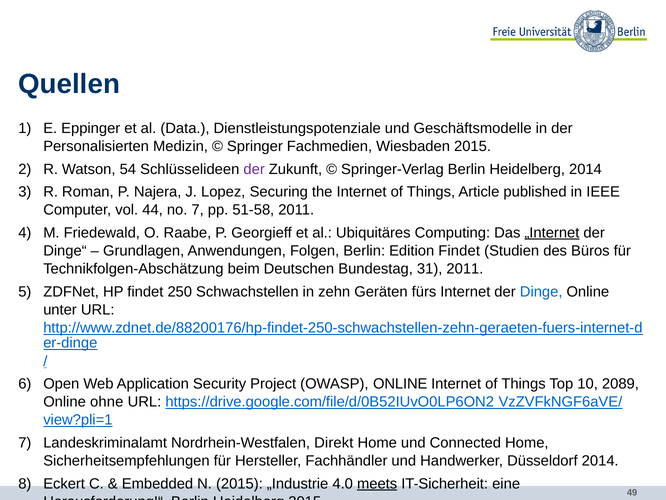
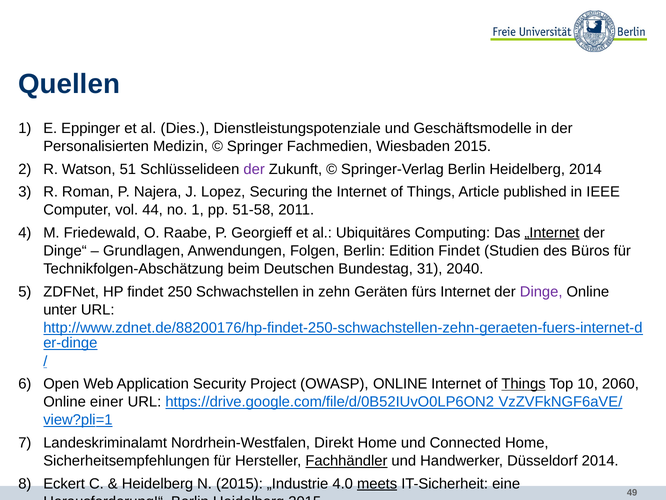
Data: Data -> Dies
54: 54 -> 51
no 7: 7 -> 1
31 2011: 2011 -> 2040
Dinge colour: blue -> purple
Things at (524, 383) underline: none -> present
2089: 2089 -> 2060
ohne: ohne -> einer
Fachhändler underline: none -> present
Embedded at (158, 483): Embedded -> Heidelberg
